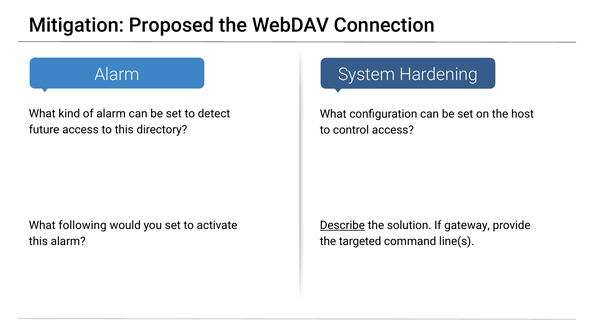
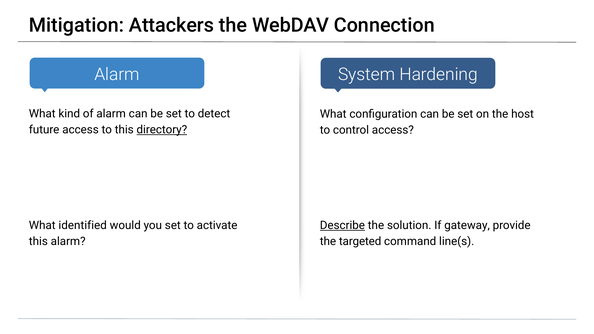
Proposed: Proposed -> Attackers
directory underline: none -> present
following: following -> identified
